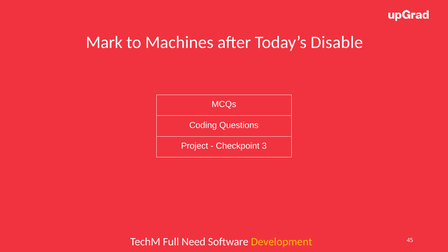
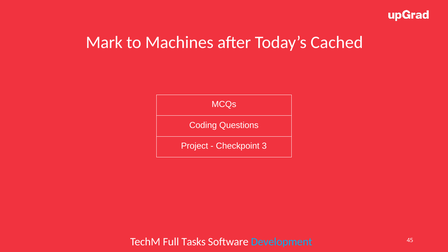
Disable: Disable -> Cached
Need: Need -> Tasks
Development colour: yellow -> light blue
